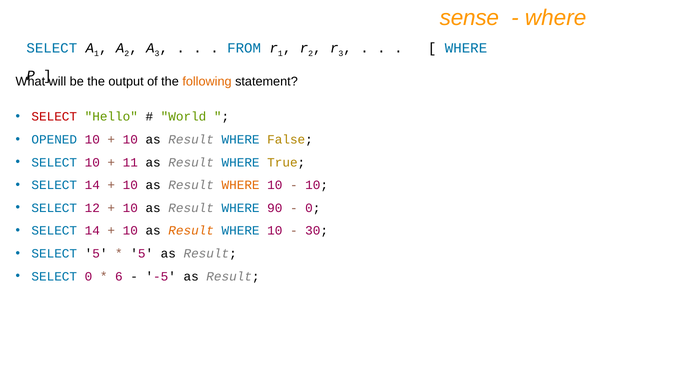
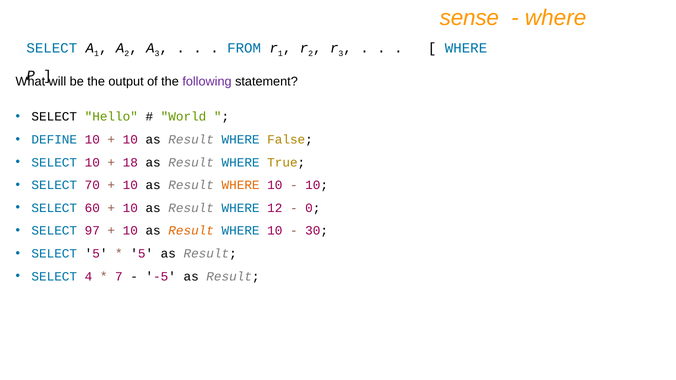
following colour: orange -> purple
SELECT at (54, 117) colour: red -> black
OPENED: OPENED -> DEFINE
11: 11 -> 18
14 at (92, 185): 14 -> 70
12: 12 -> 60
90: 90 -> 12
14 at (92, 231): 14 -> 97
SELECT 0: 0 -> 4
6: 6 -> 7
